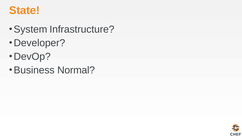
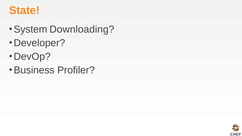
Infrastructure: Infrastructure -> Downloading
Normal: Normal -> Profiler
